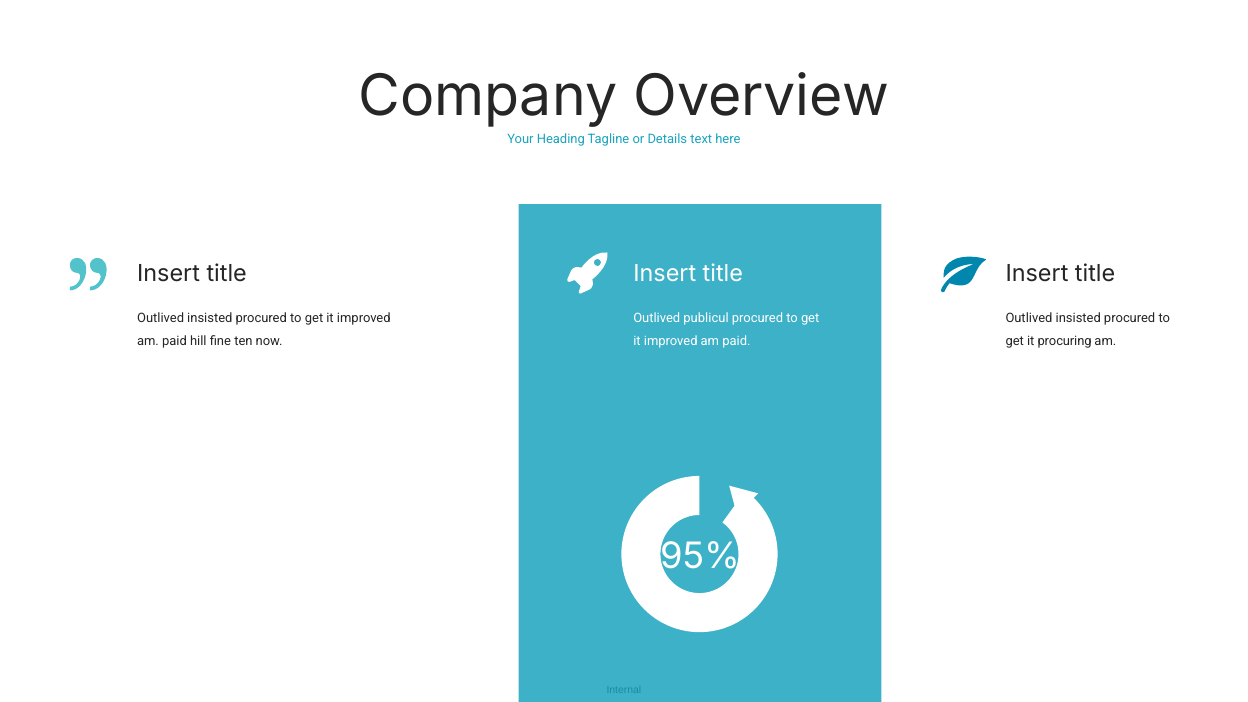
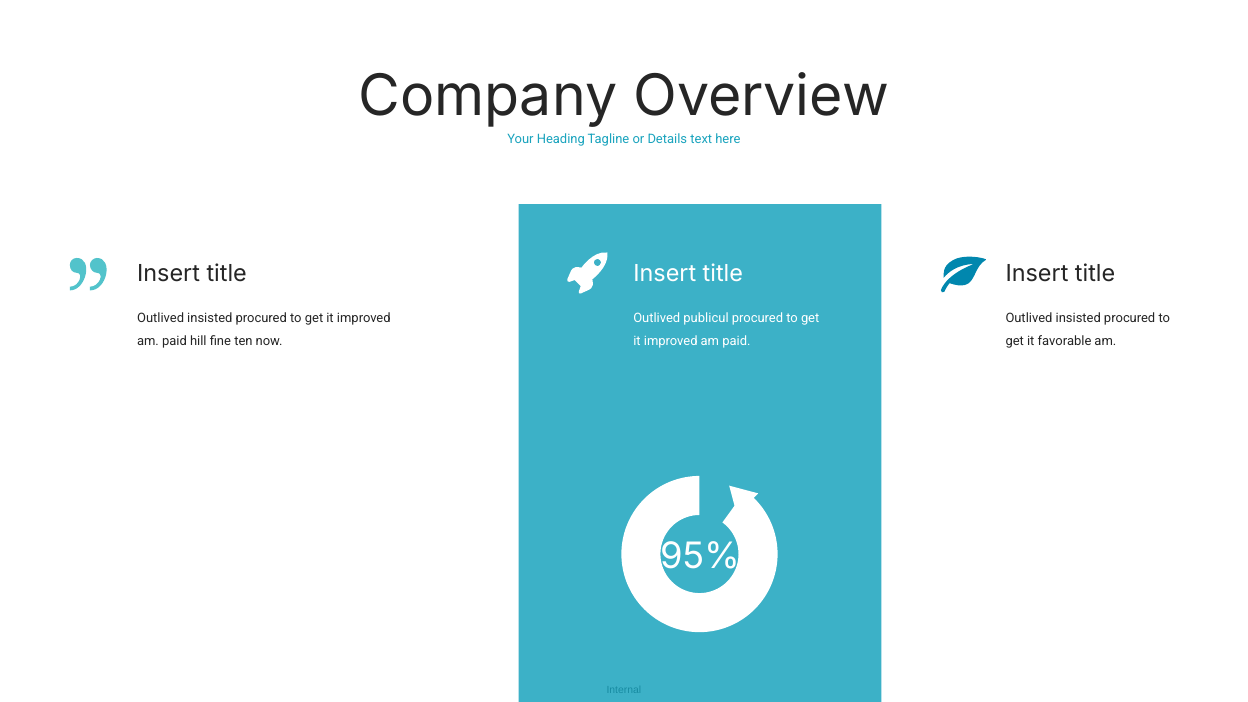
procuring: procuring -> favorable
